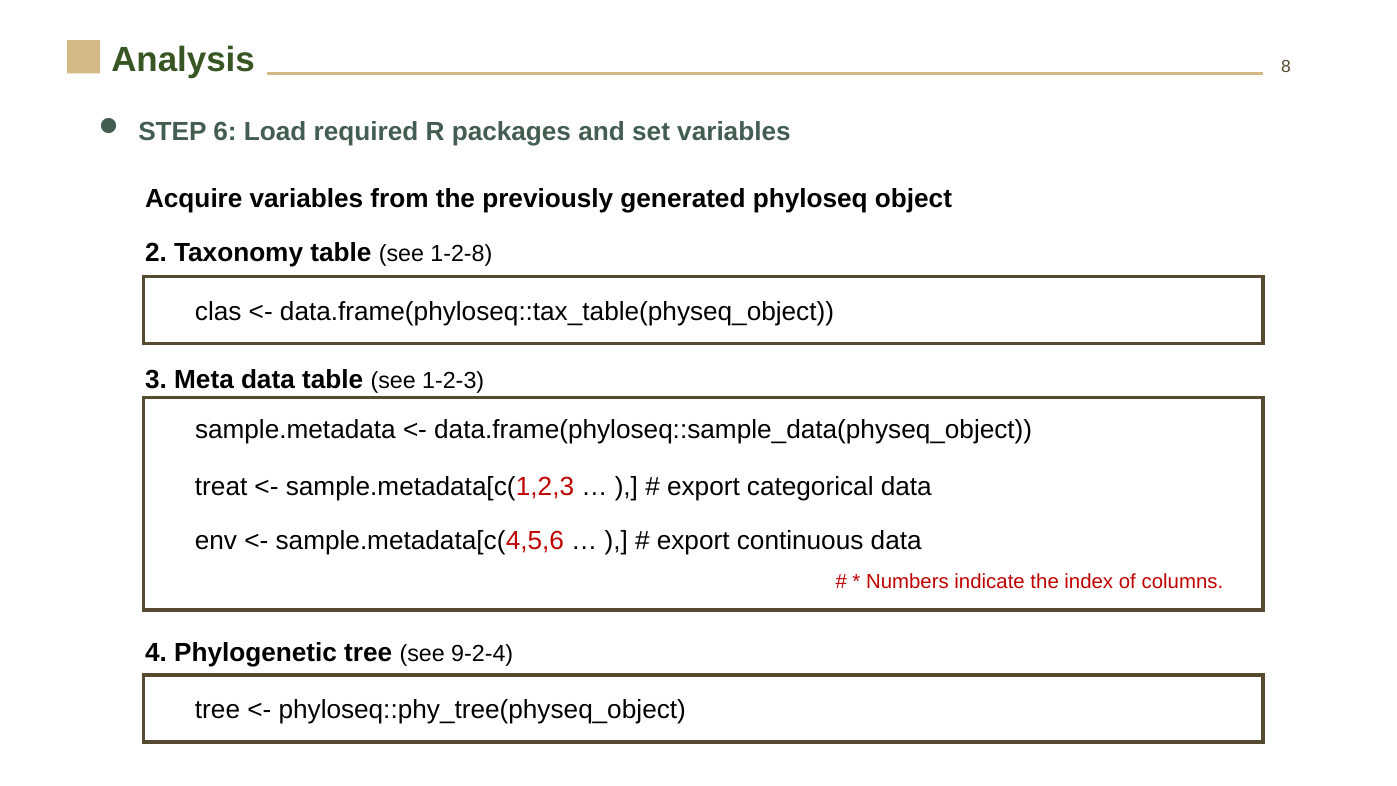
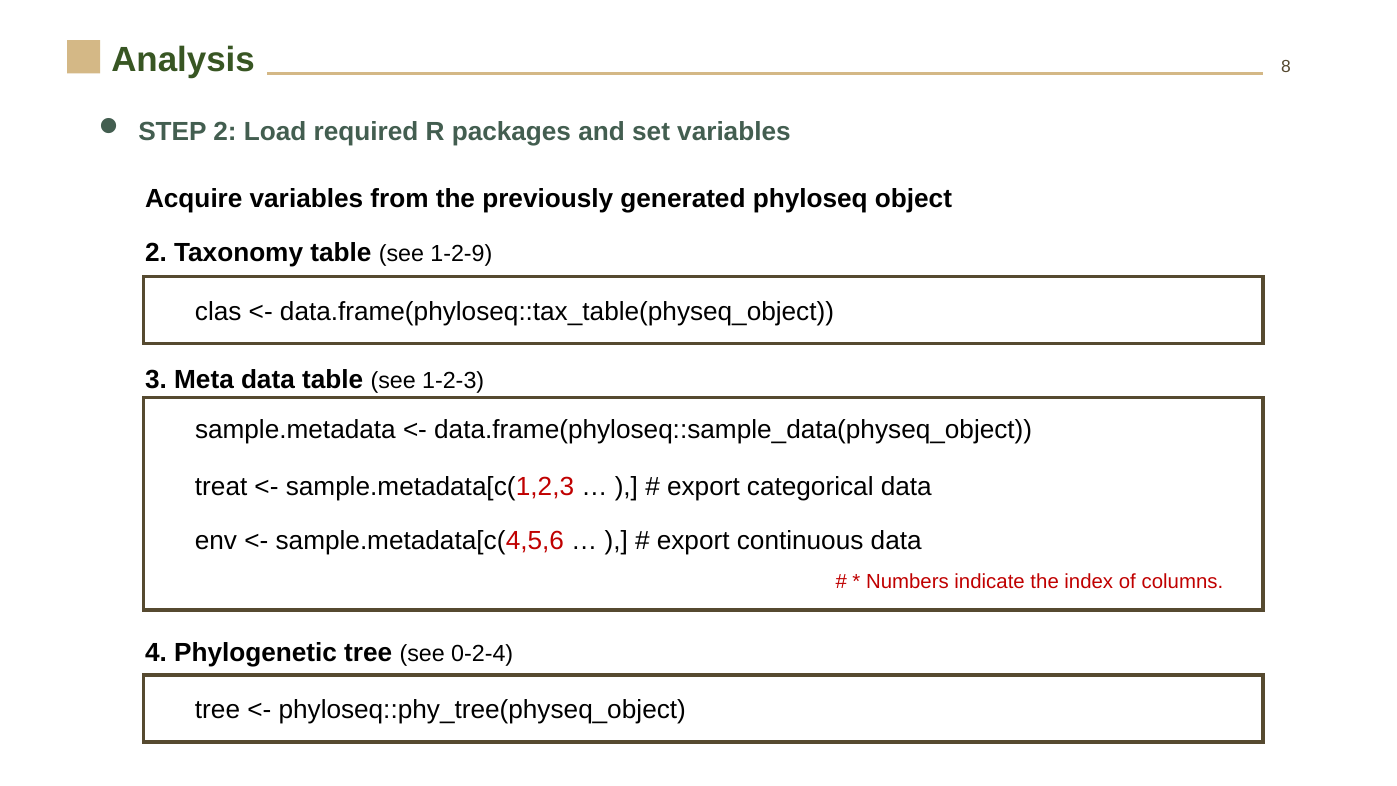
STEP 6: 6 -> 2
1-2-8: 1-2-8 -> 1-2-9
9-2-4: 9-2-4 -> 0-2-4
